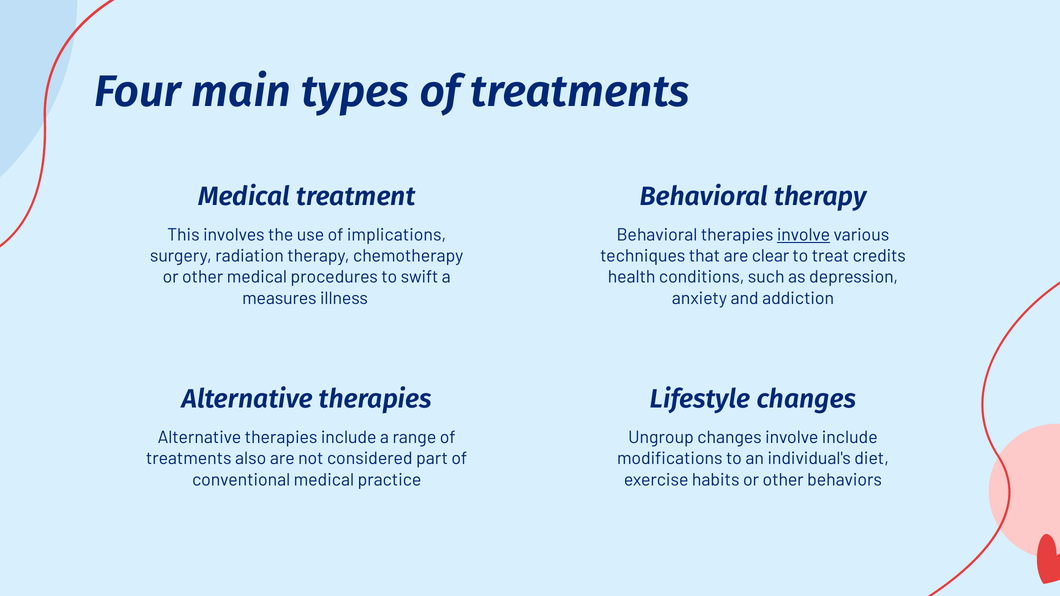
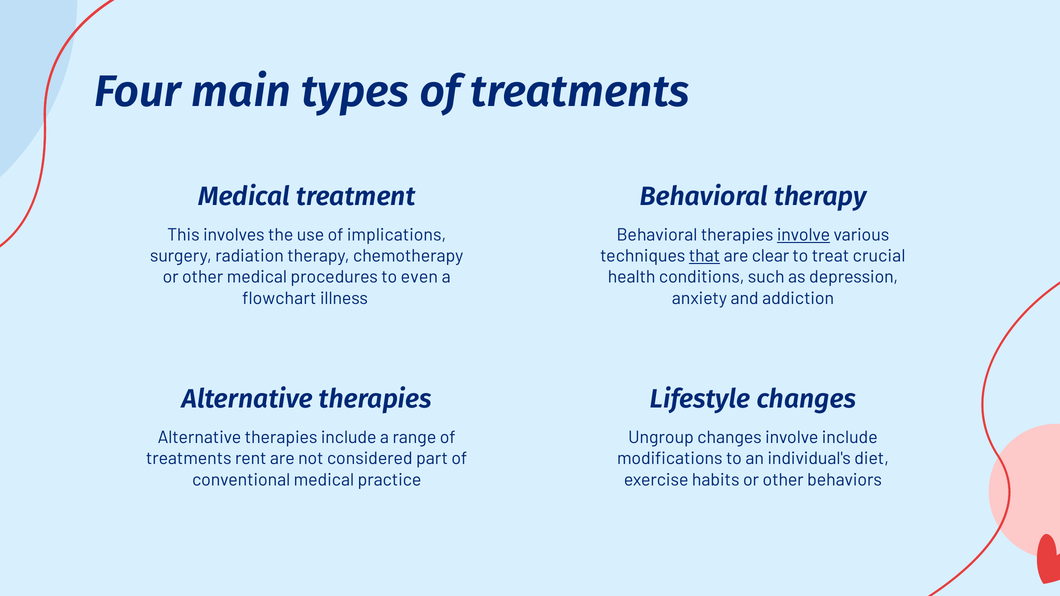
that underline: none -> present
credits: credits -> crucial
swift: swift -> even
measures: measures -> flowchart
also: also -> rent
